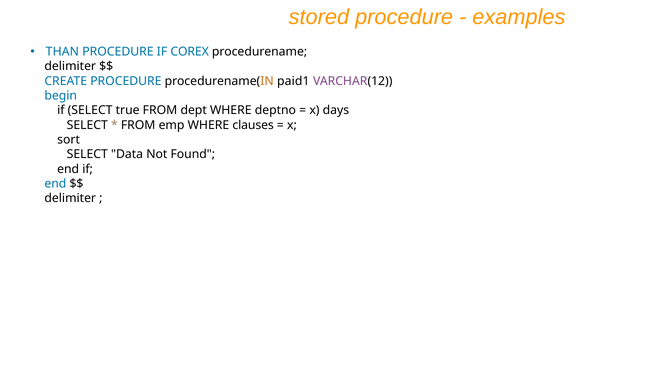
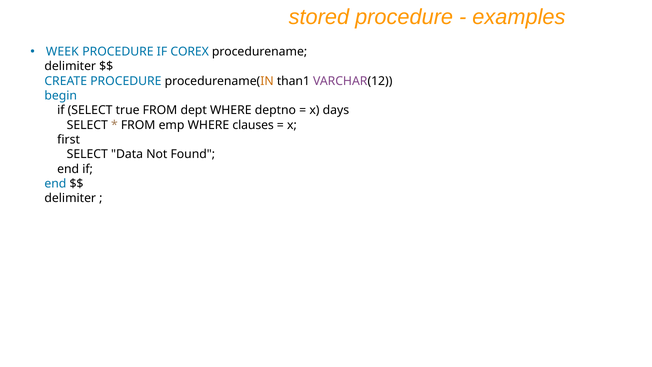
THAN: THAN -> WEEK
paid1: paid1 -> than1
sort: sort -> first
